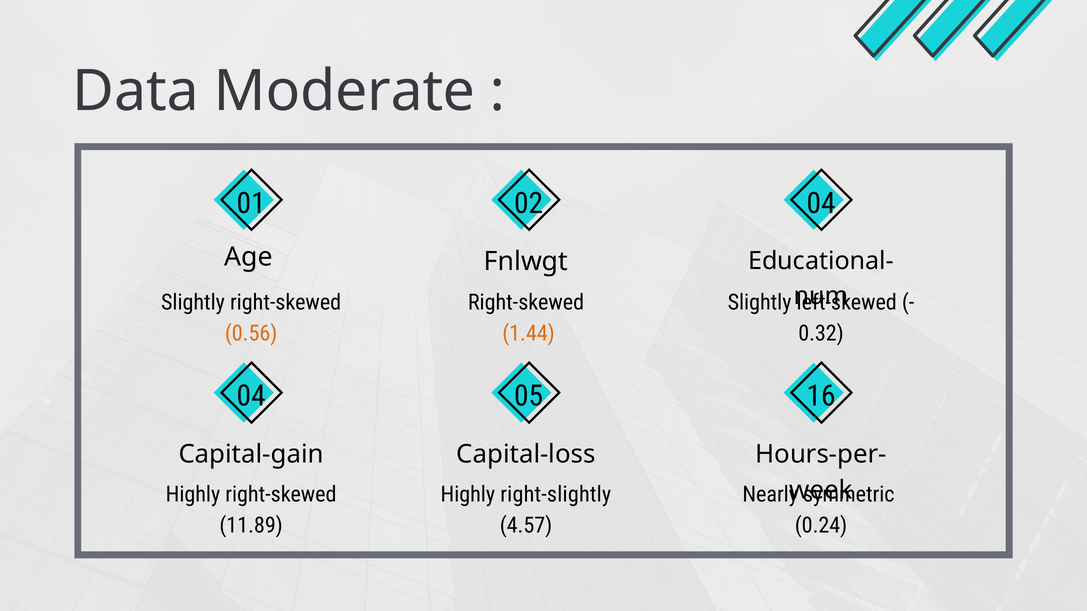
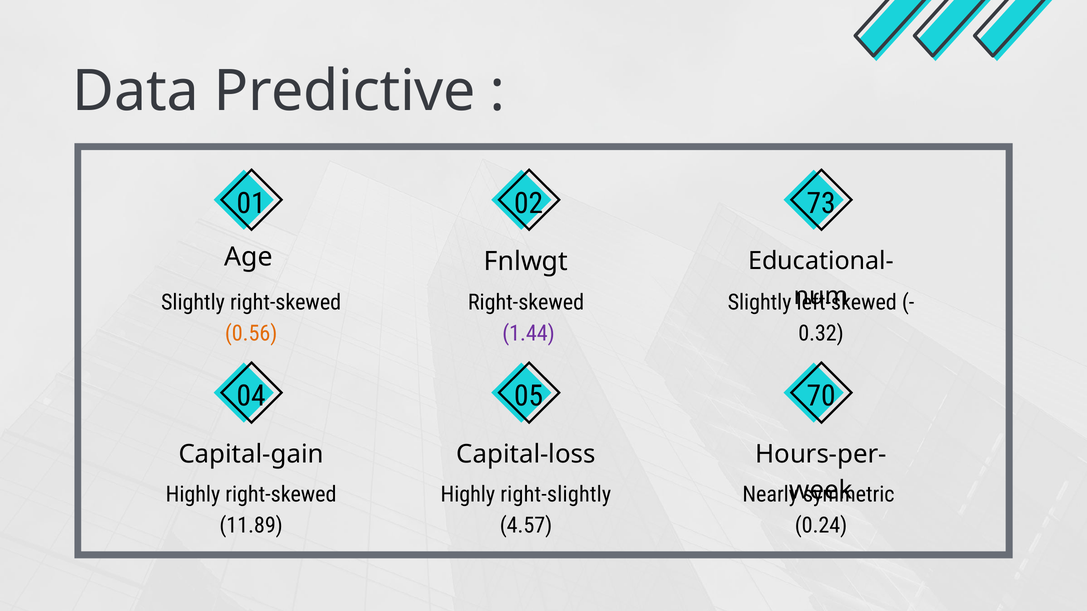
Moderate: Moderate -> Predictive
01 04: 04 -> 73
1.44 colour: orange -> purple
16: 16 -> 70
